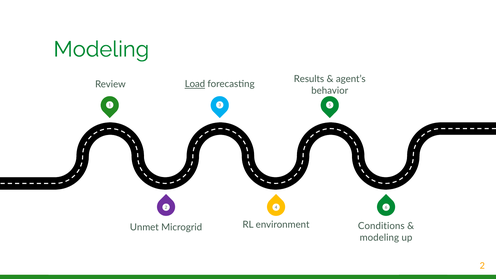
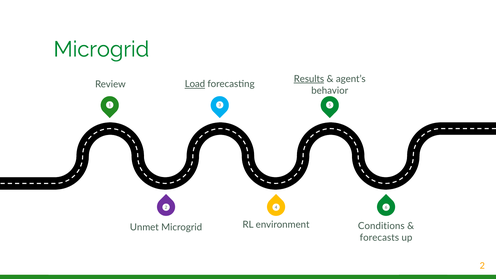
Modeling at (101, 49): Modeling -> Microgrid
Results underline: none -> present
modeling at (379, 238): modeling -> forecasts
